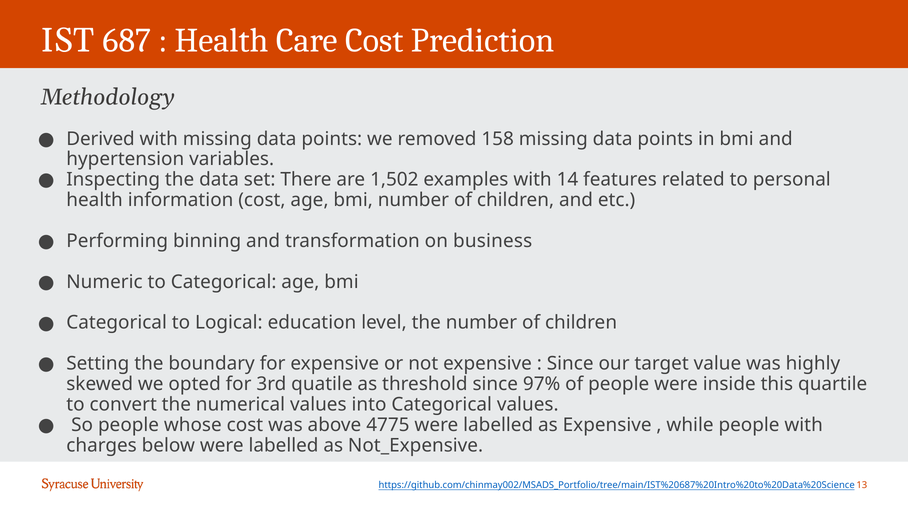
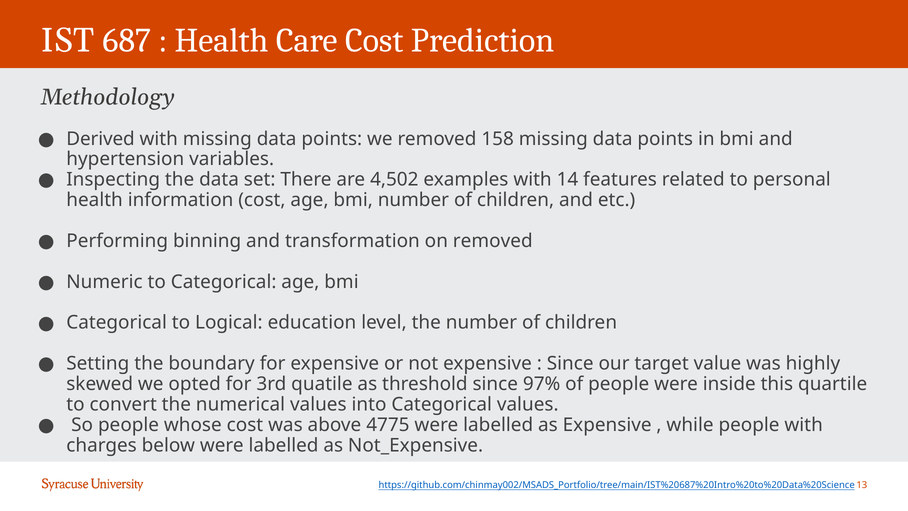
1,502: 1,502 -> 4,502
on business: business -> removed
